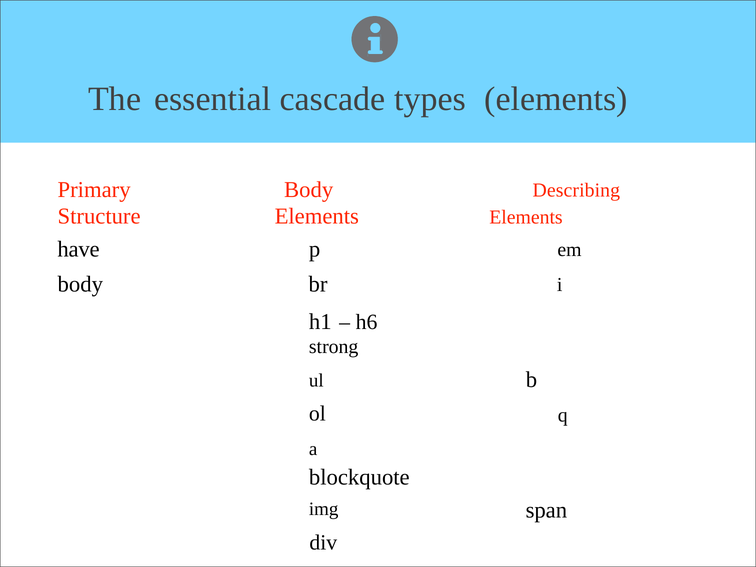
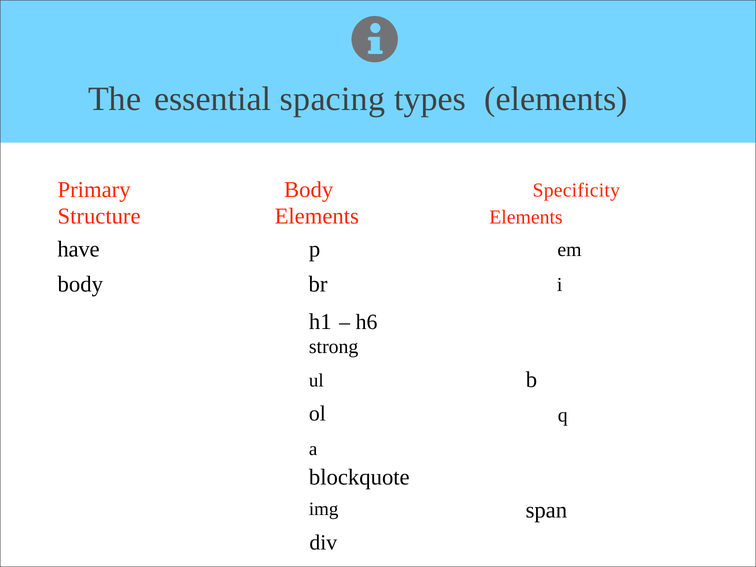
cascade: cascade -> spacing
Describing: Describing -> Specificity
